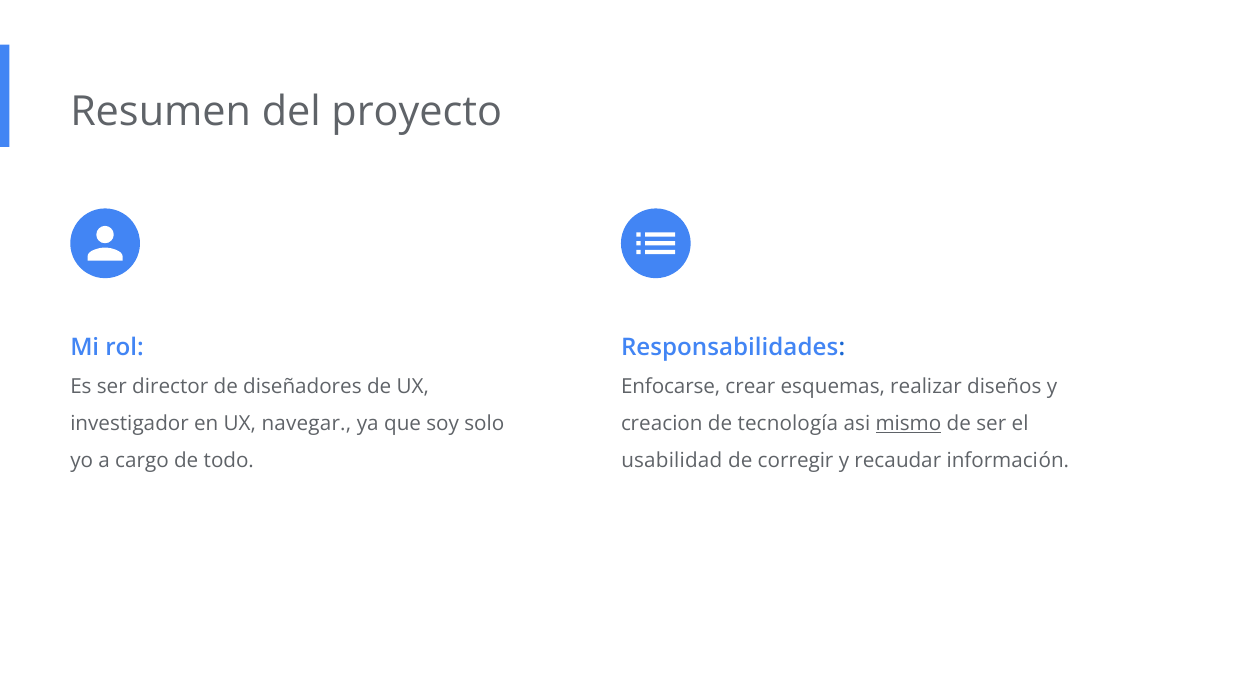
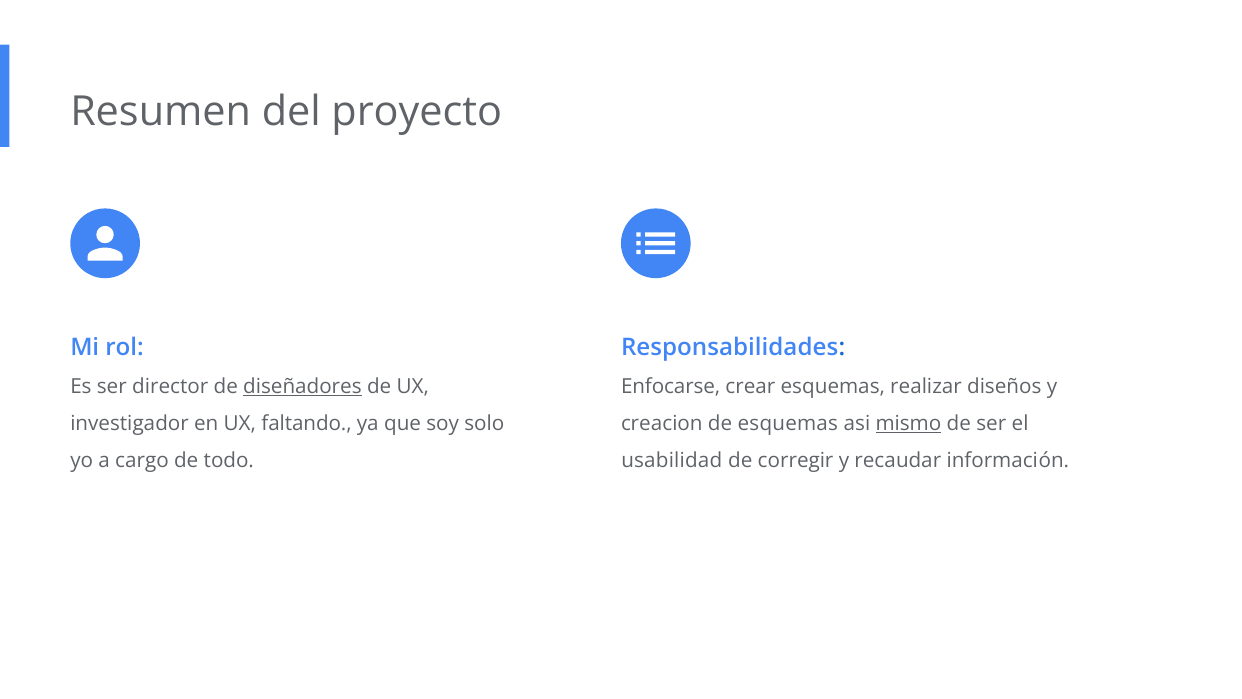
diseñadores underline: none -> present
navegar: navegar -> faltando
de tecnología: tecnología -> esquemas
